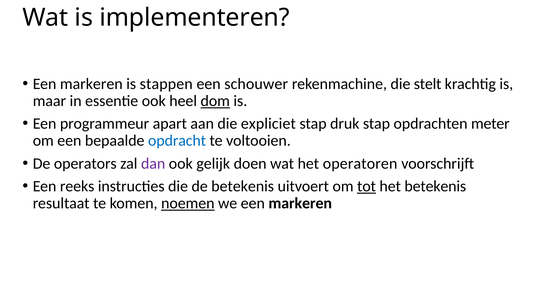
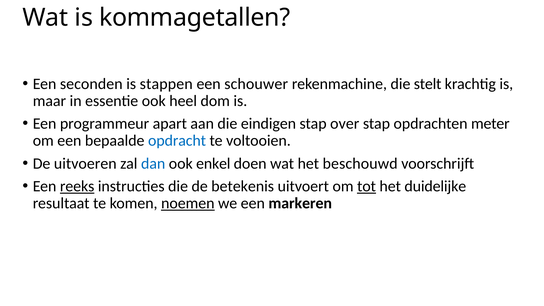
implementeren: implementeren -> kommagetallen
markeren at (91, 84): markeren -> seconden
dom underline: present -> none
expliciet: expliciet -> eindigen
druk: druk -> over
operators: operators -> uitvoeren
dan colour: purple -> blue
gelijk: gelijk -> enkel
operatoren: operatoren -> beschouwd
reeks underline: none -> present
het betekenis: betekenis -> duidelijke
